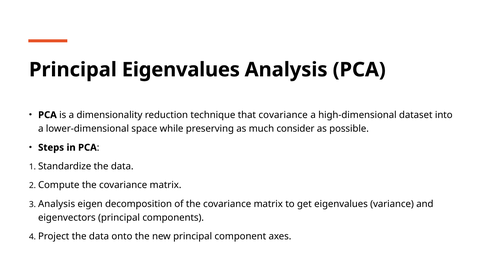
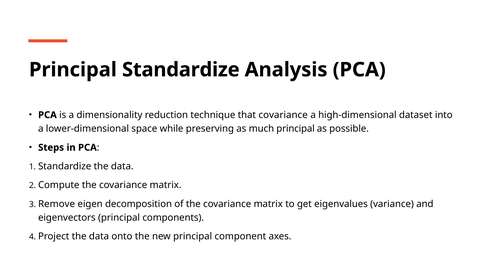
Principal Eigenvalues: Eigenvalues -> Standardize
much consider: consider -> principal
Analysis at (57, 204): Analysis -> Remove
